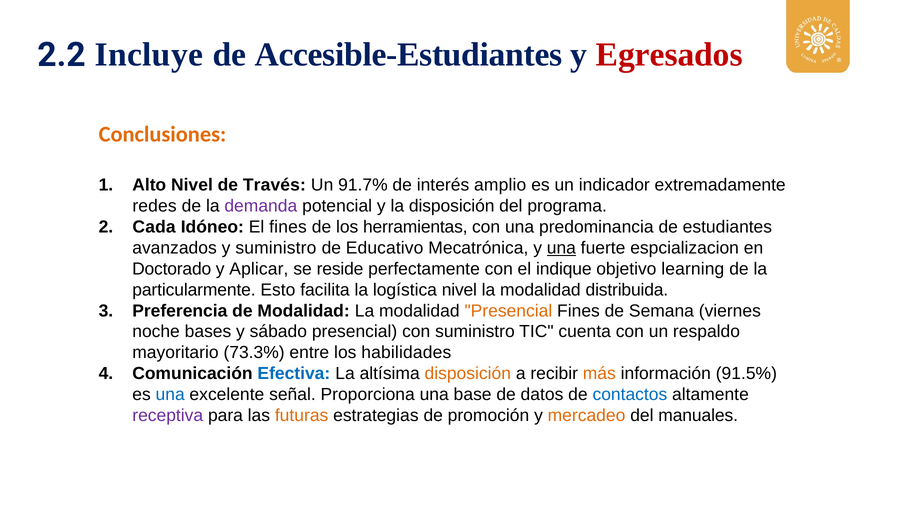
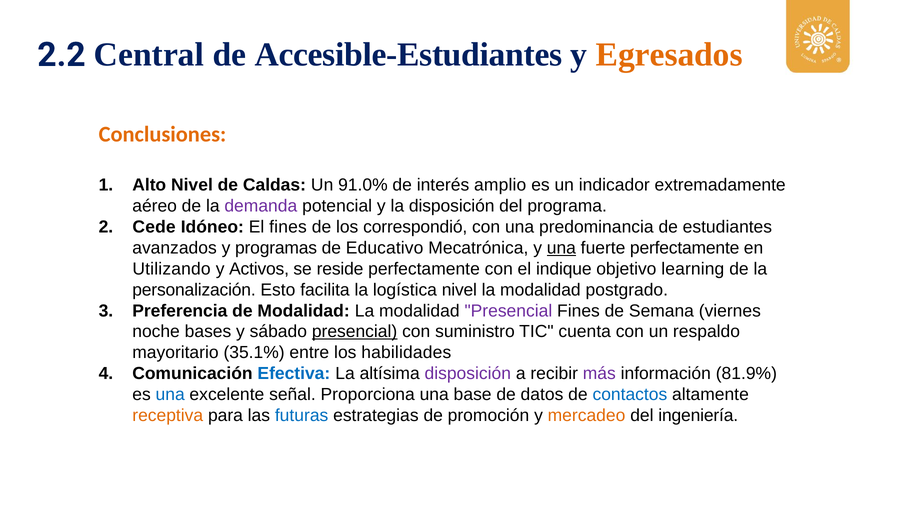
Incluye: Incluye -> Central
Egresados colour: red -> orange
Través: Través -> Caldas
91.7%: 91.7% -> 91.0%
redes: redes -> aéreo
Cada: Cada -> Cede
herramientas: herramientas -> correspondió
y suministro: suministro -> programas
fuerte espcializacion: espcializacion -> perfectamente
Doctorado: Doctorado -> Utilizando
Aplicar: Aplicar -> Activos
particularmente: particularmente -> personalización
distribuida: distribuida -> postgrado
Presencial at (508, 310) colour: orange -> purple
presencial at (355, 331) underline: none -> present
73.3%: 73.3% -> 35.1%
disposición at (468, 373) colour: orange -> purple
más colour: orange -> purple
91.5%: 91.5% -> 81.9%
receptiva colour: purple -> orange
futuras colour: orange -> blue
manuales: manuales -> ingeniería
